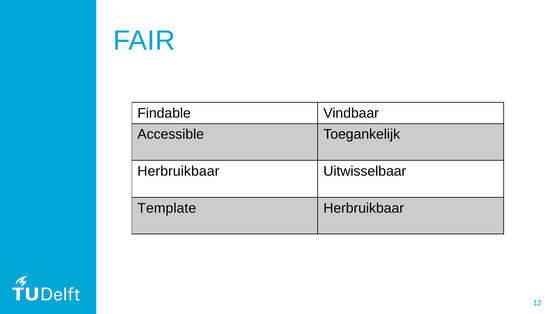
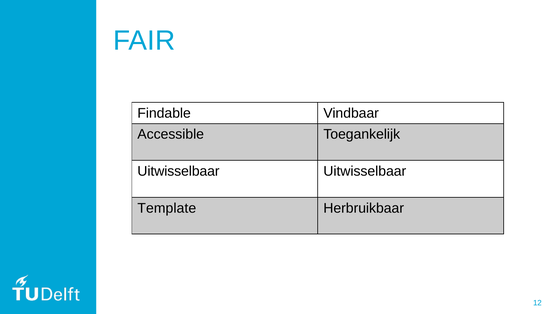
Herbruikbaar at (178, 171): Herbruikbaar -> Uitwisselbaar
